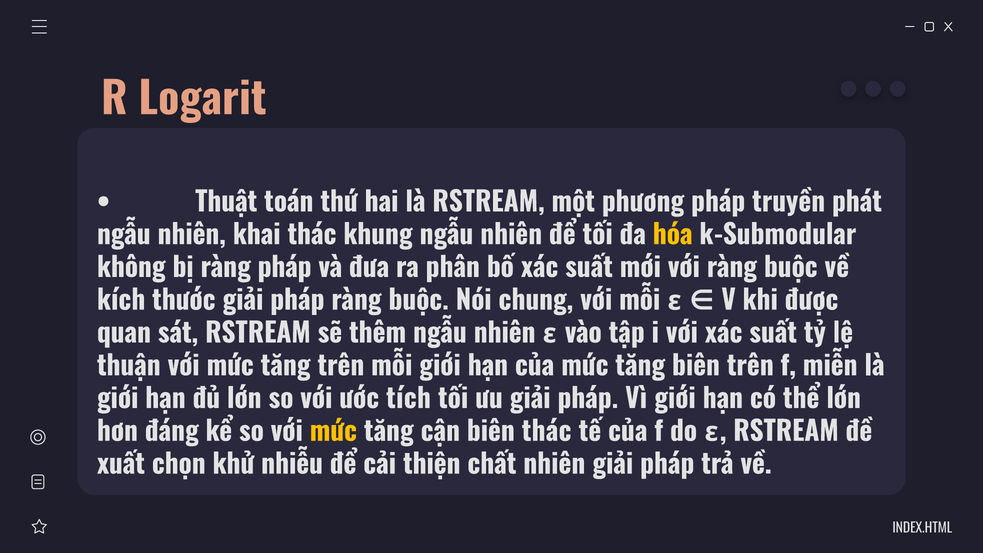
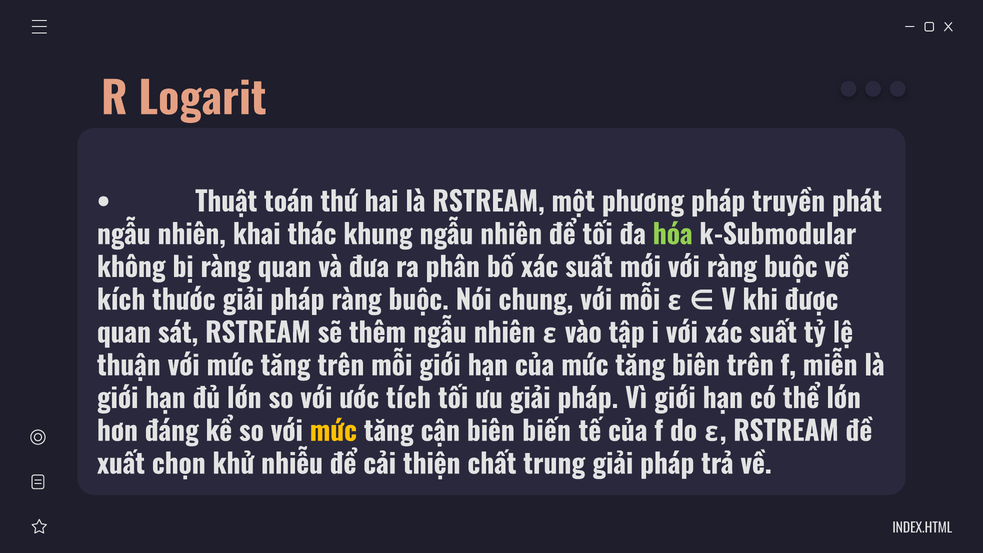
hóa colour: yellow -> light green
ràng pháp: pháp -> quan
biên thác: thác -> biến
chất nhiên: nhiên -> trung
